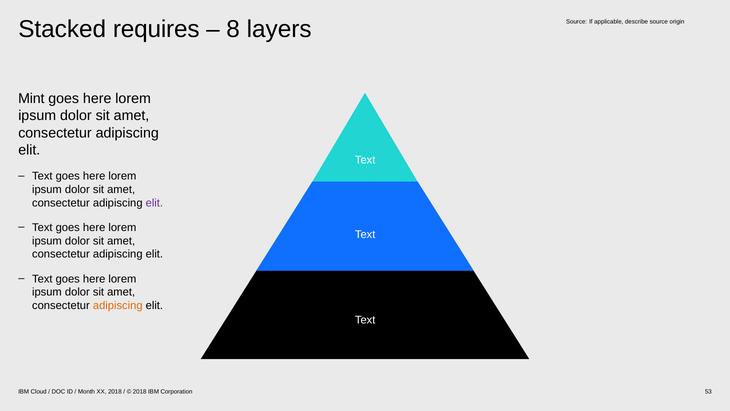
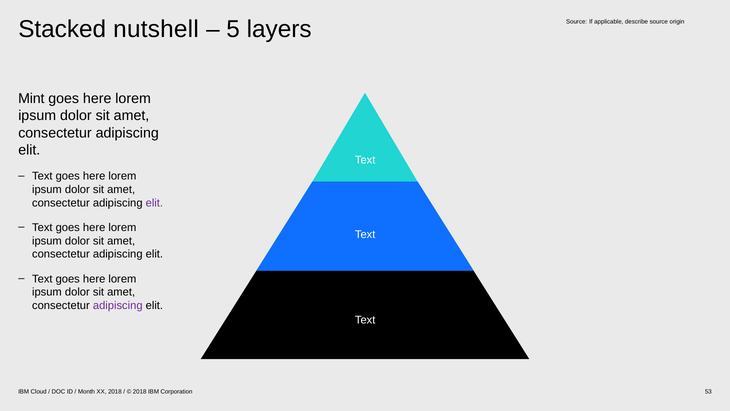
requires: requires -> nutshell
8: 8 -> 5
adipiscing at (118, 305) colour: orange -> purple
